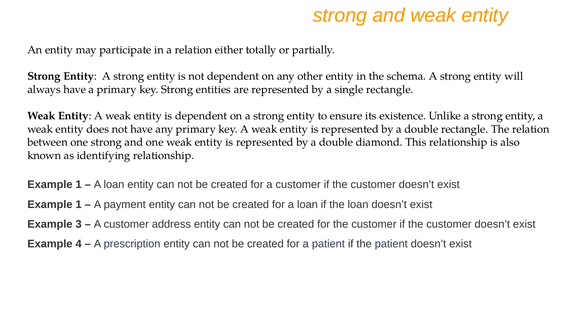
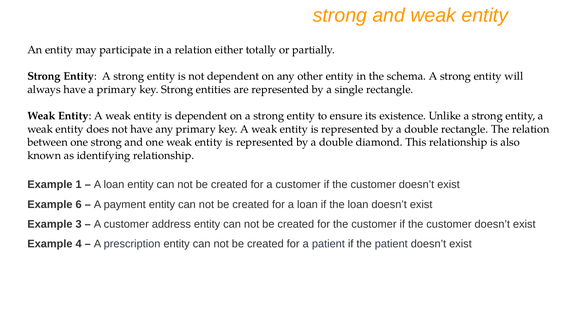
1 at (79, 204): 1 -> 6
